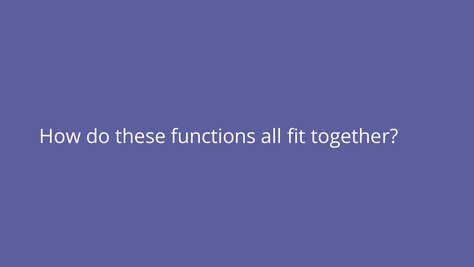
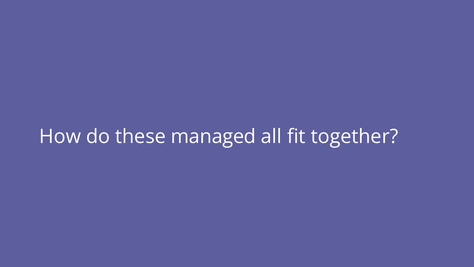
functions: functions -> managed
